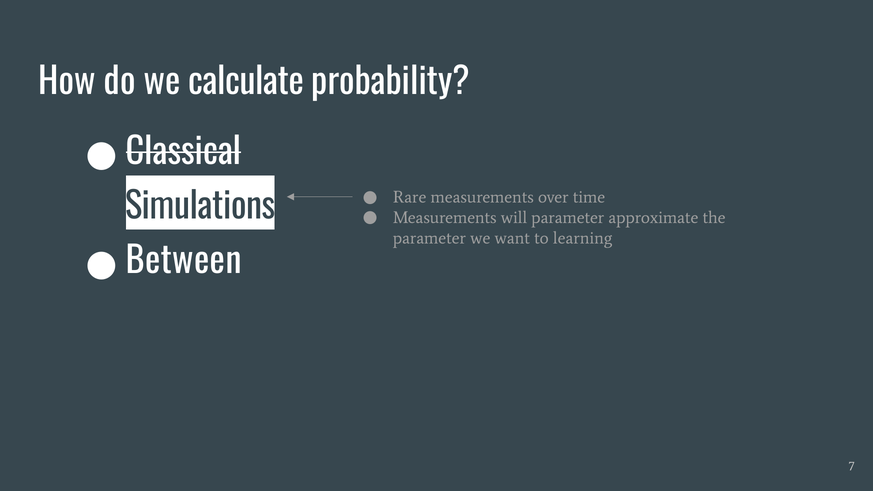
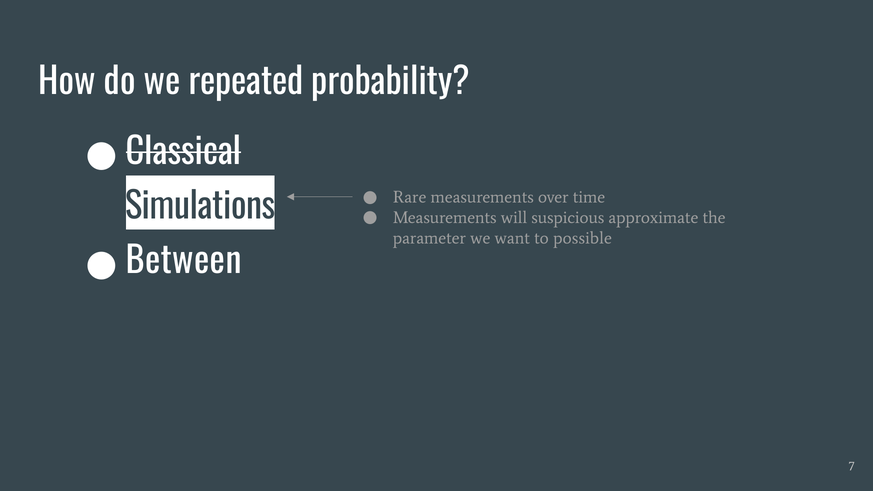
calculate: calculate -> repeated
will parameter: parameter -> suspicious
learning: learning -> possible
